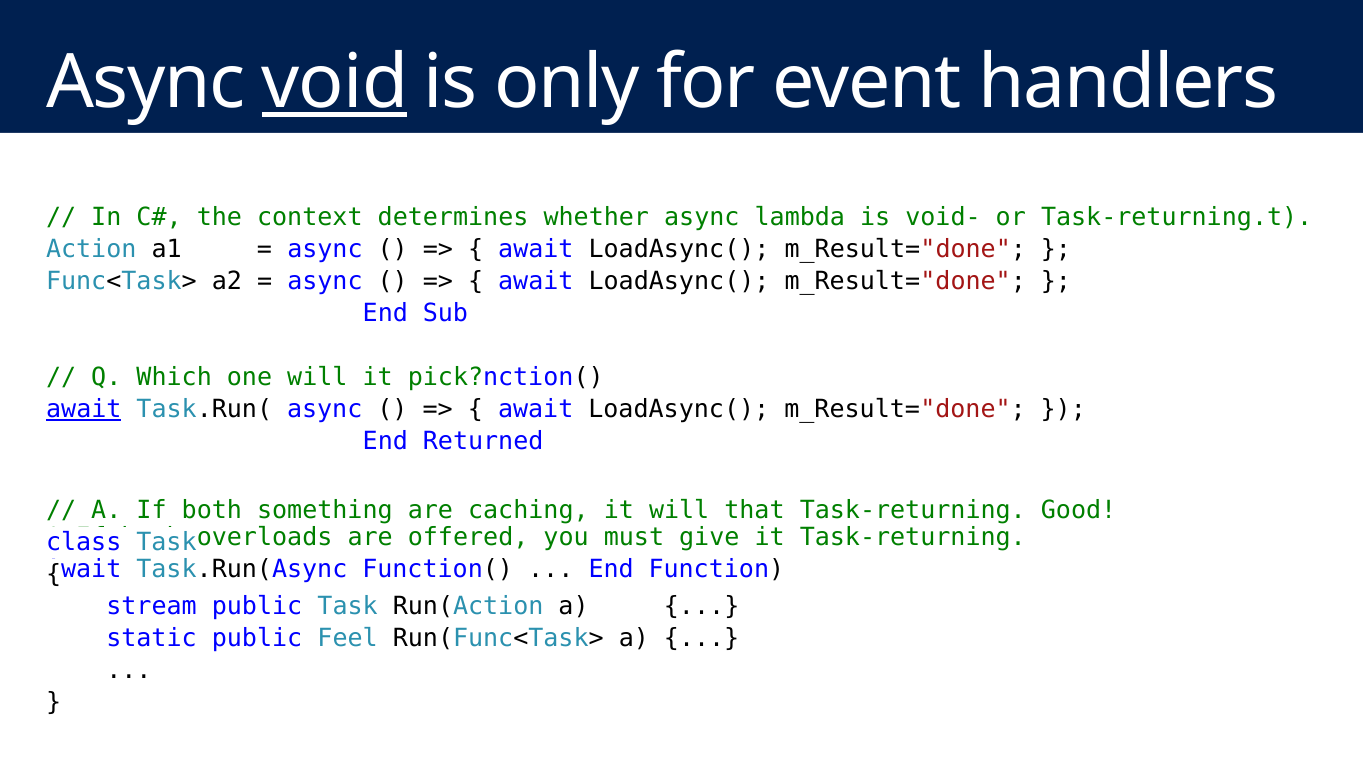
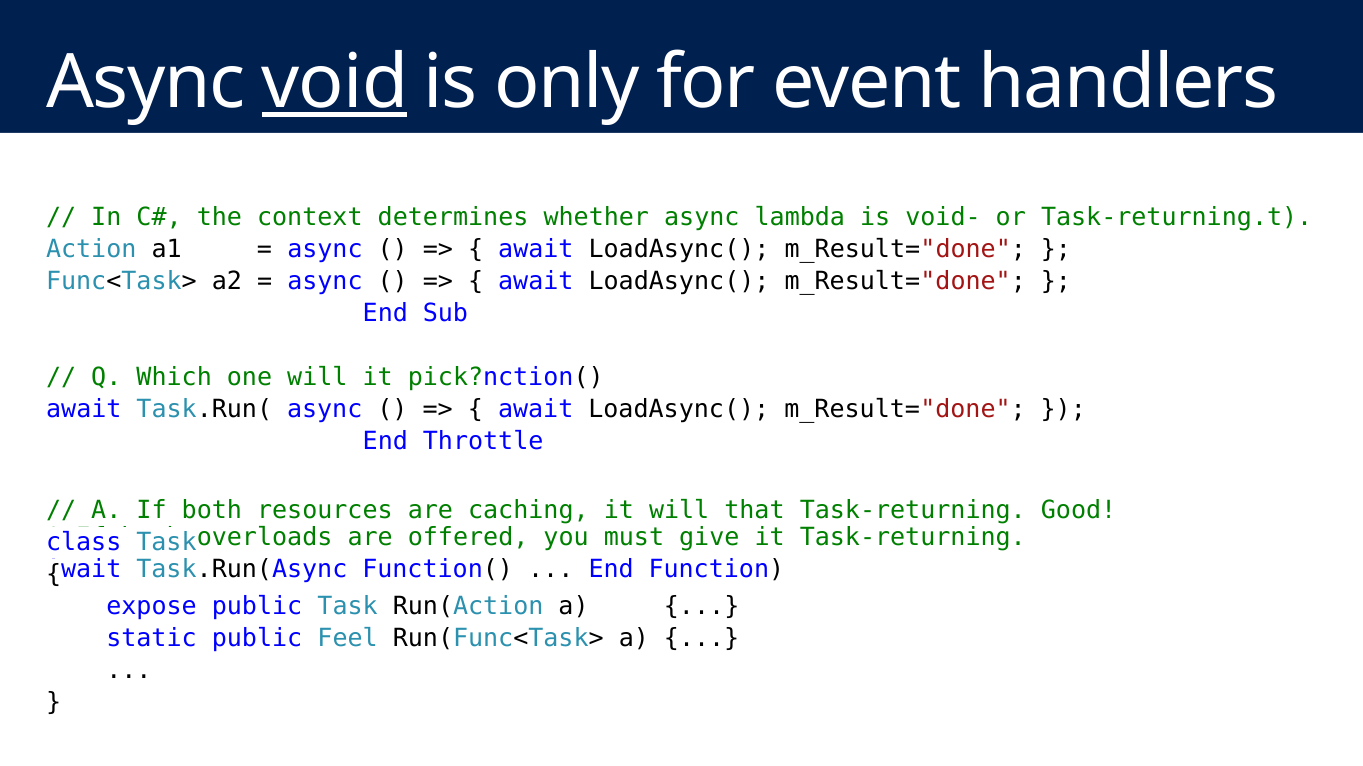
await at (84, 410) underline: present -> none
Returned: Returned -> Throttle
something: something -> resources
stream: stream -> expose
